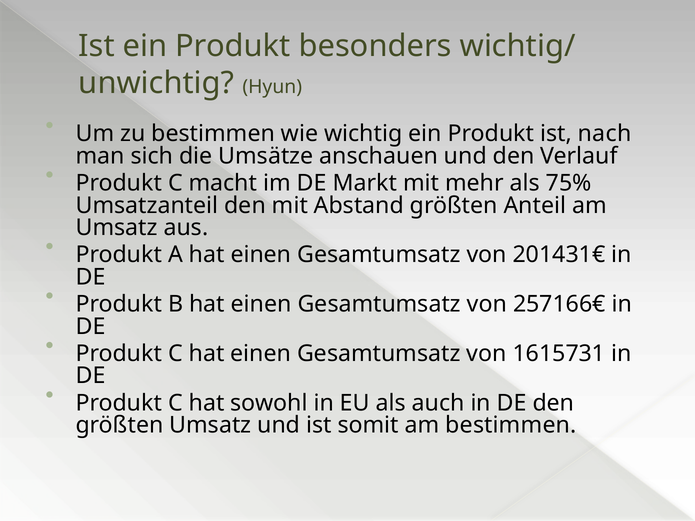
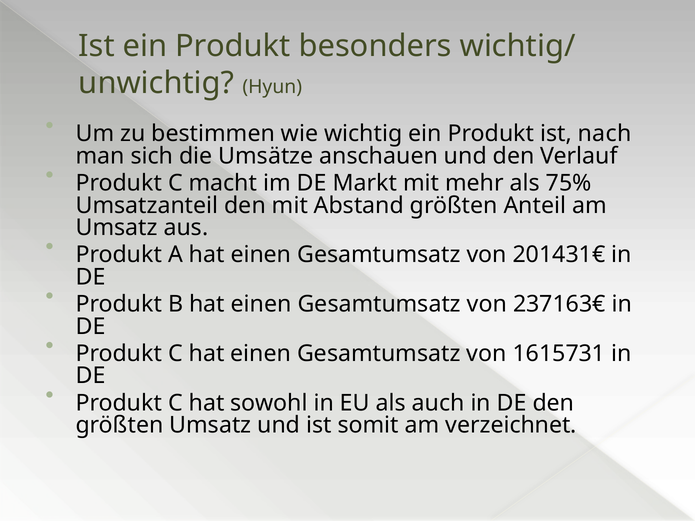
257166€: 257166€ -> 237163€
am bestimmen: bestimmen -> verzeichnet
